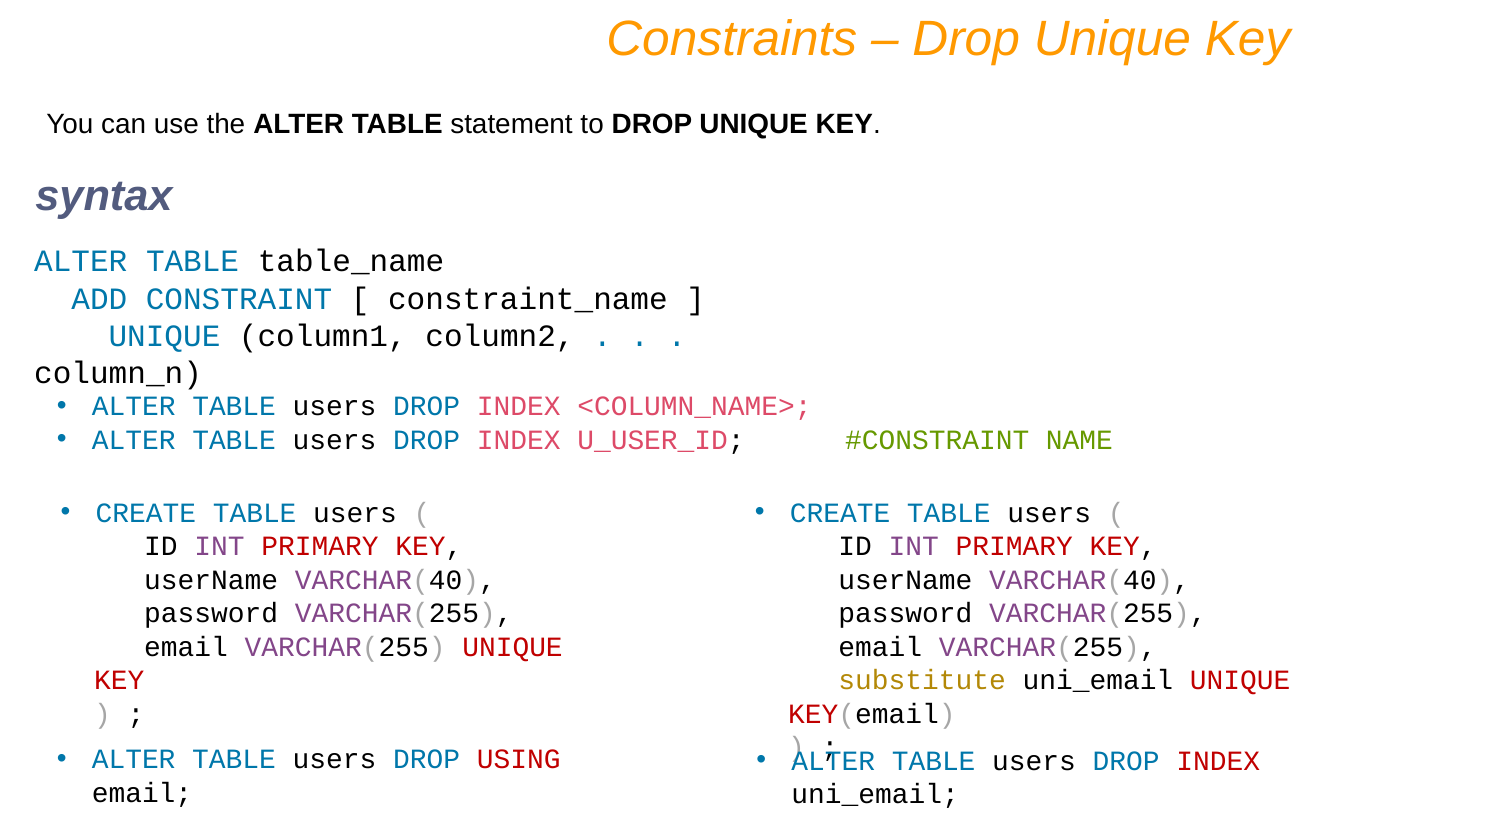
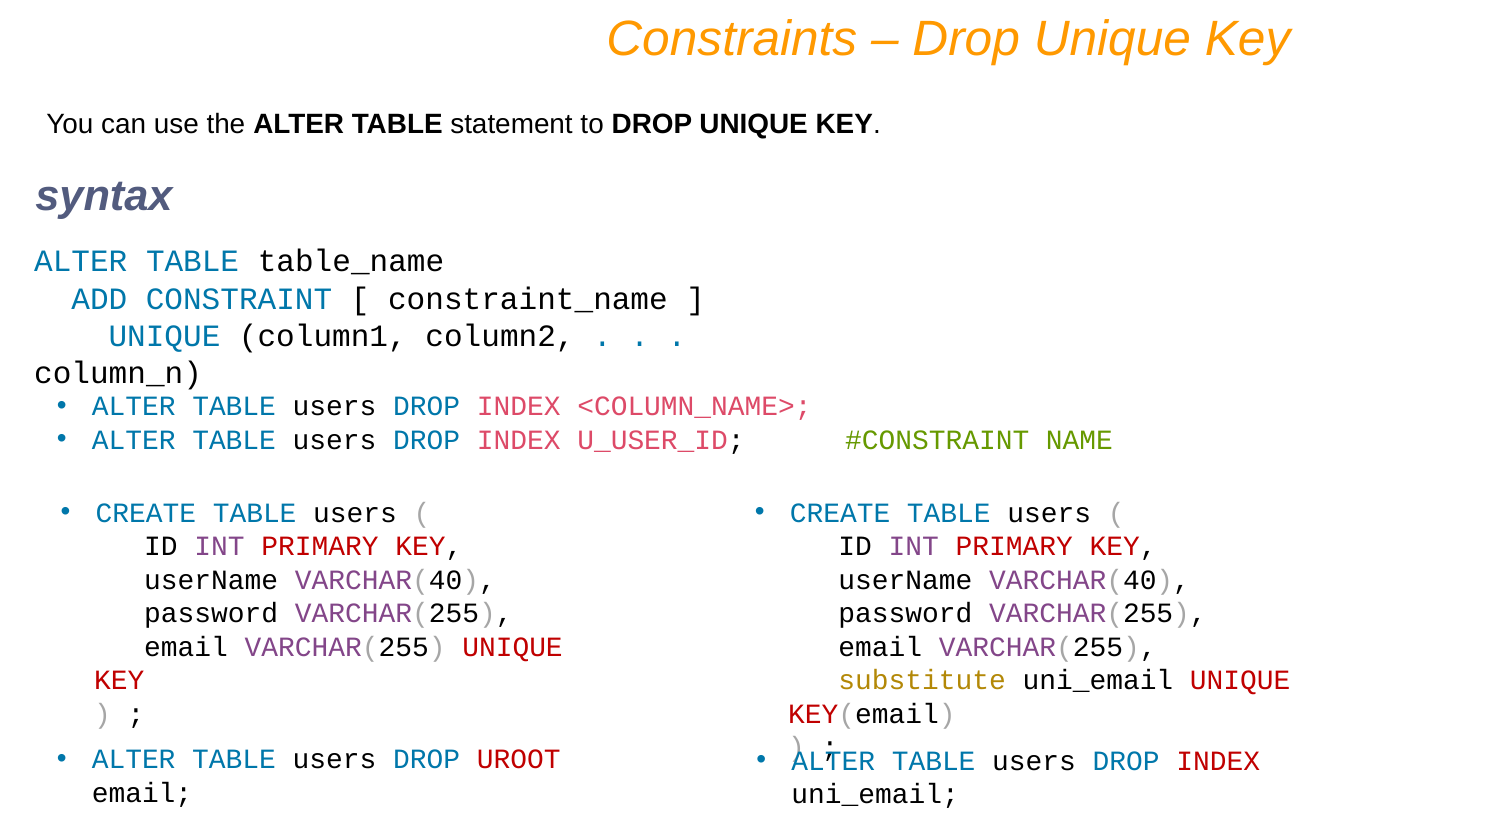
USING: USING -> UROOT
